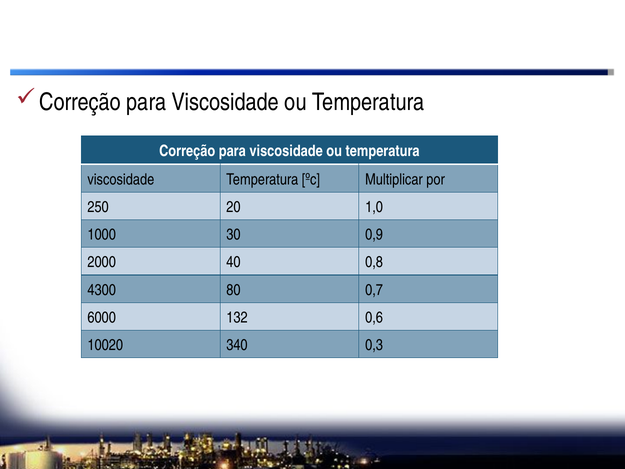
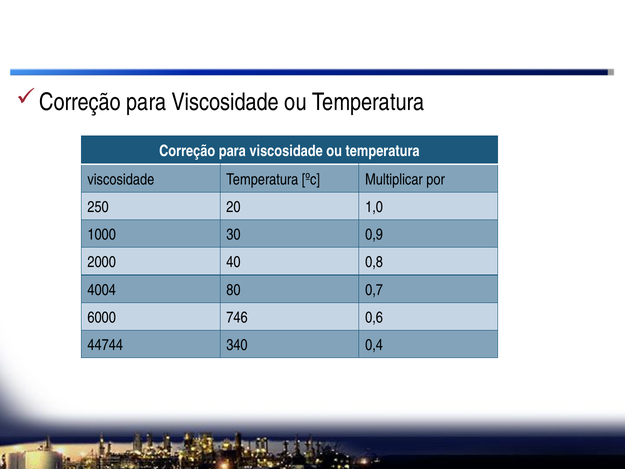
4300: 4300 -> 4004
132: 132 -> 746
10020: 10020 -> 44744
0,3: 0,3 -> 0,4
